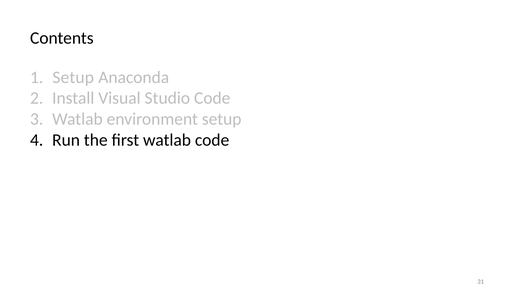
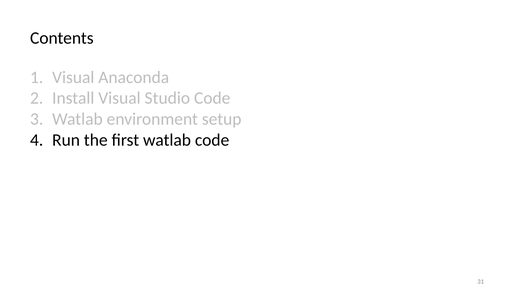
Setup at (73, 77): Setup -> Visual
